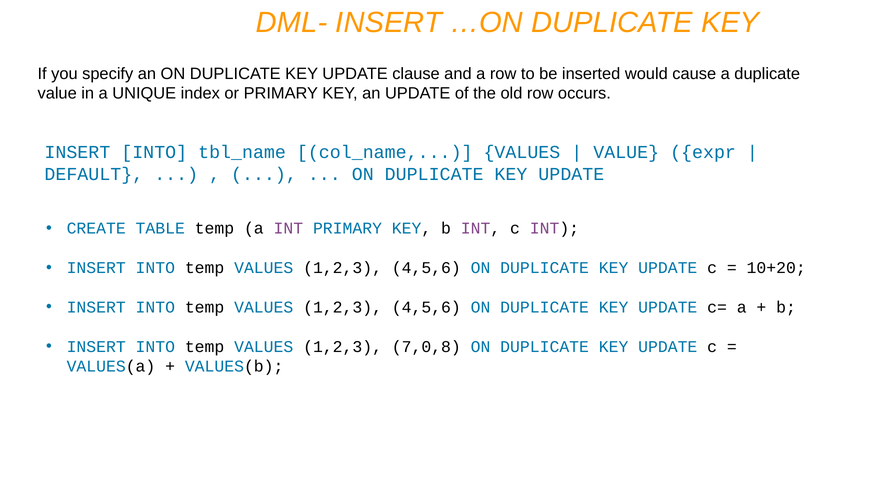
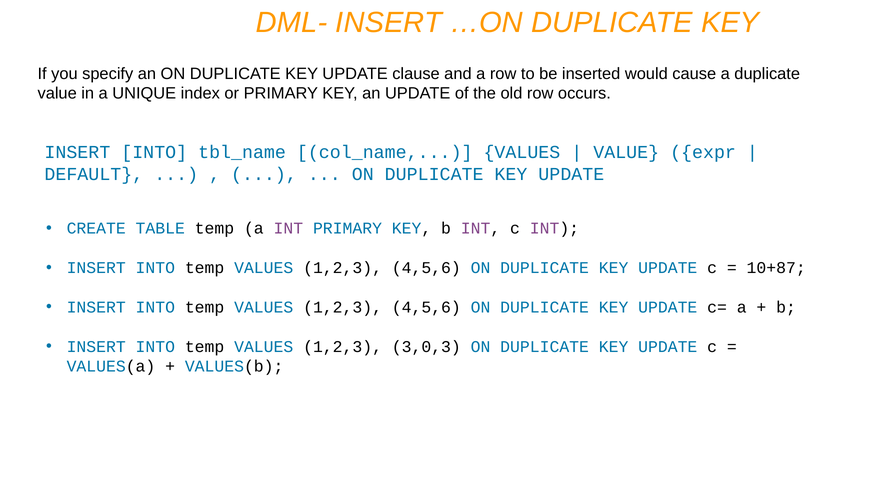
10+20: 10+20 -> 10+87
7,0,8: 7,0,8 -> 3,0,3
